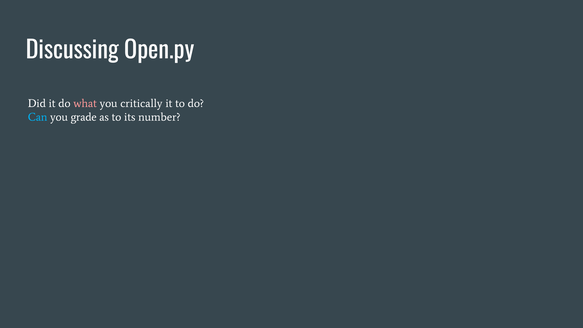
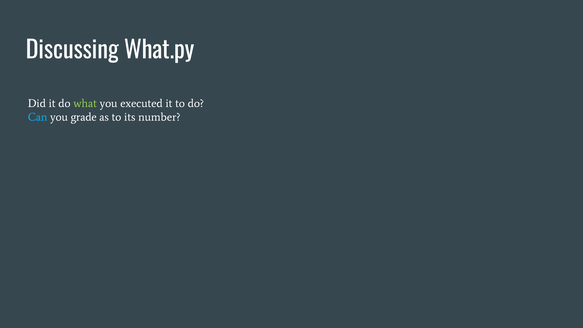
Open.py: Open.py -> What.py
what colour: pink -> light green
critically: critically -> executed
